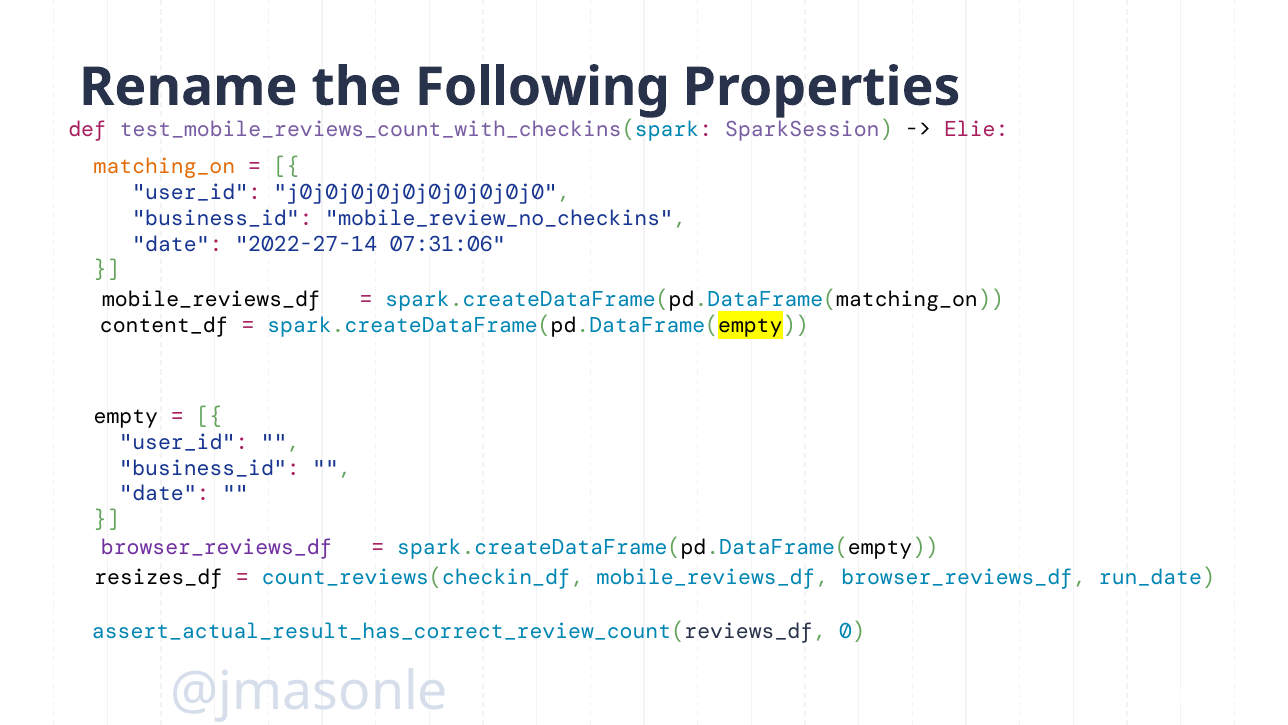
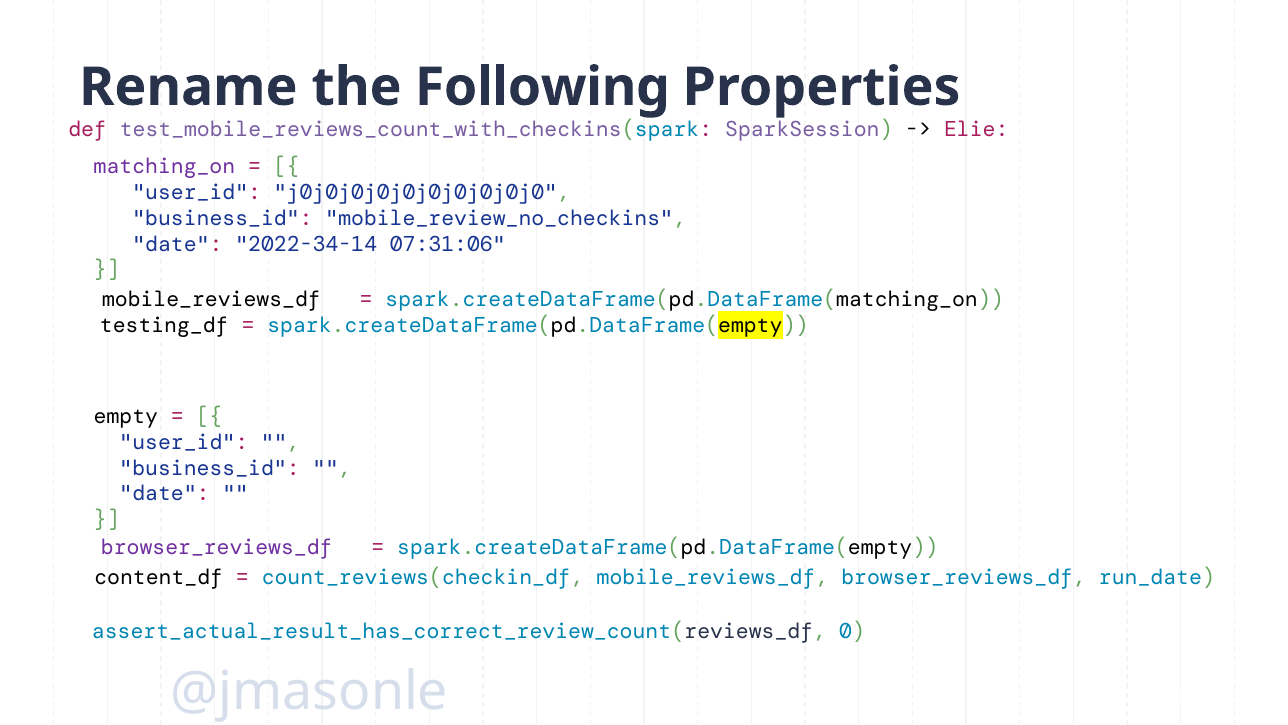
matching_on colour: orange -> purple
2022-27-14: 2022-27-14 -> 2022-34-14
content_df: content_df -> testing_df
resizes_df: resizes_df -> content_df
